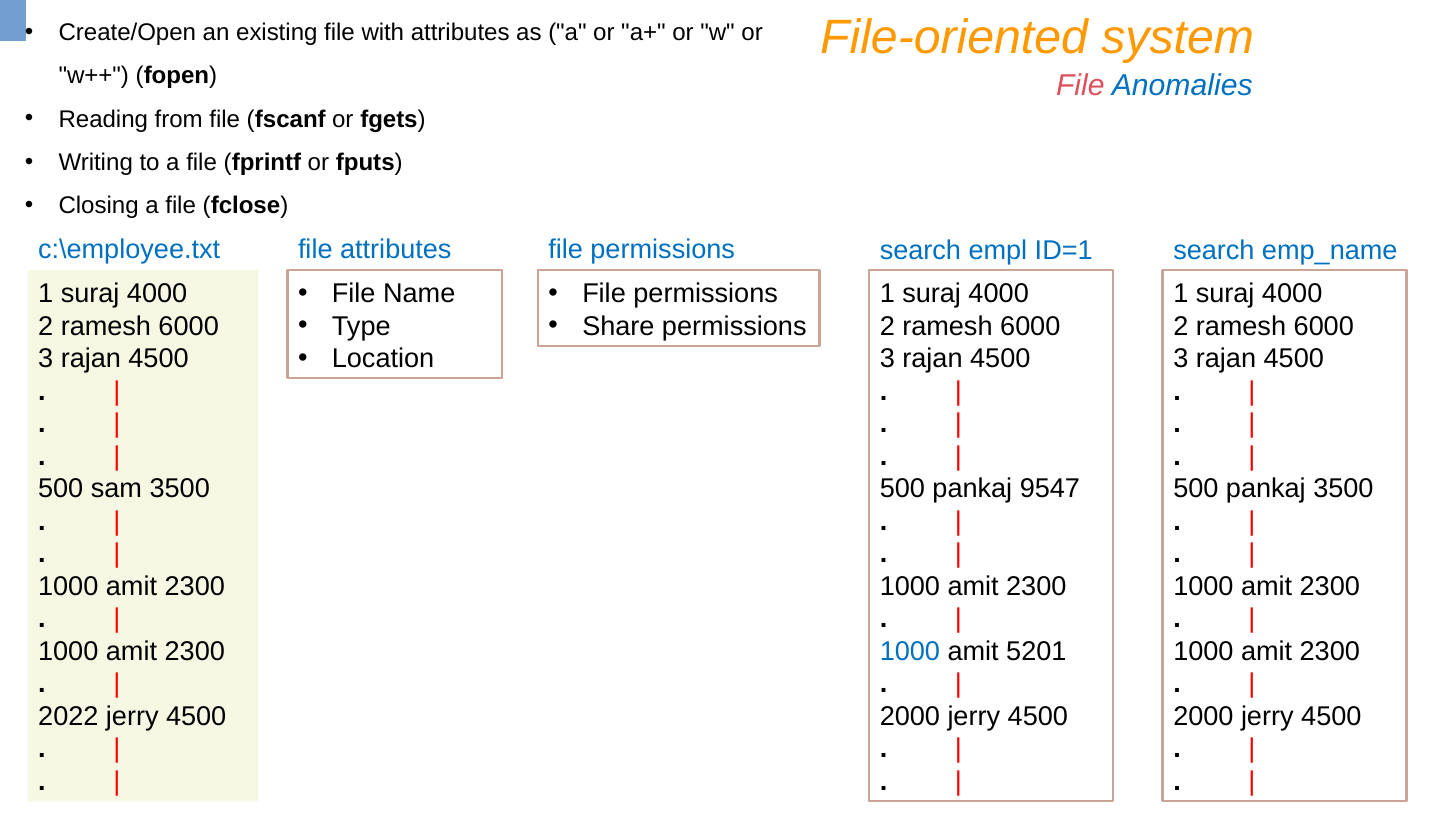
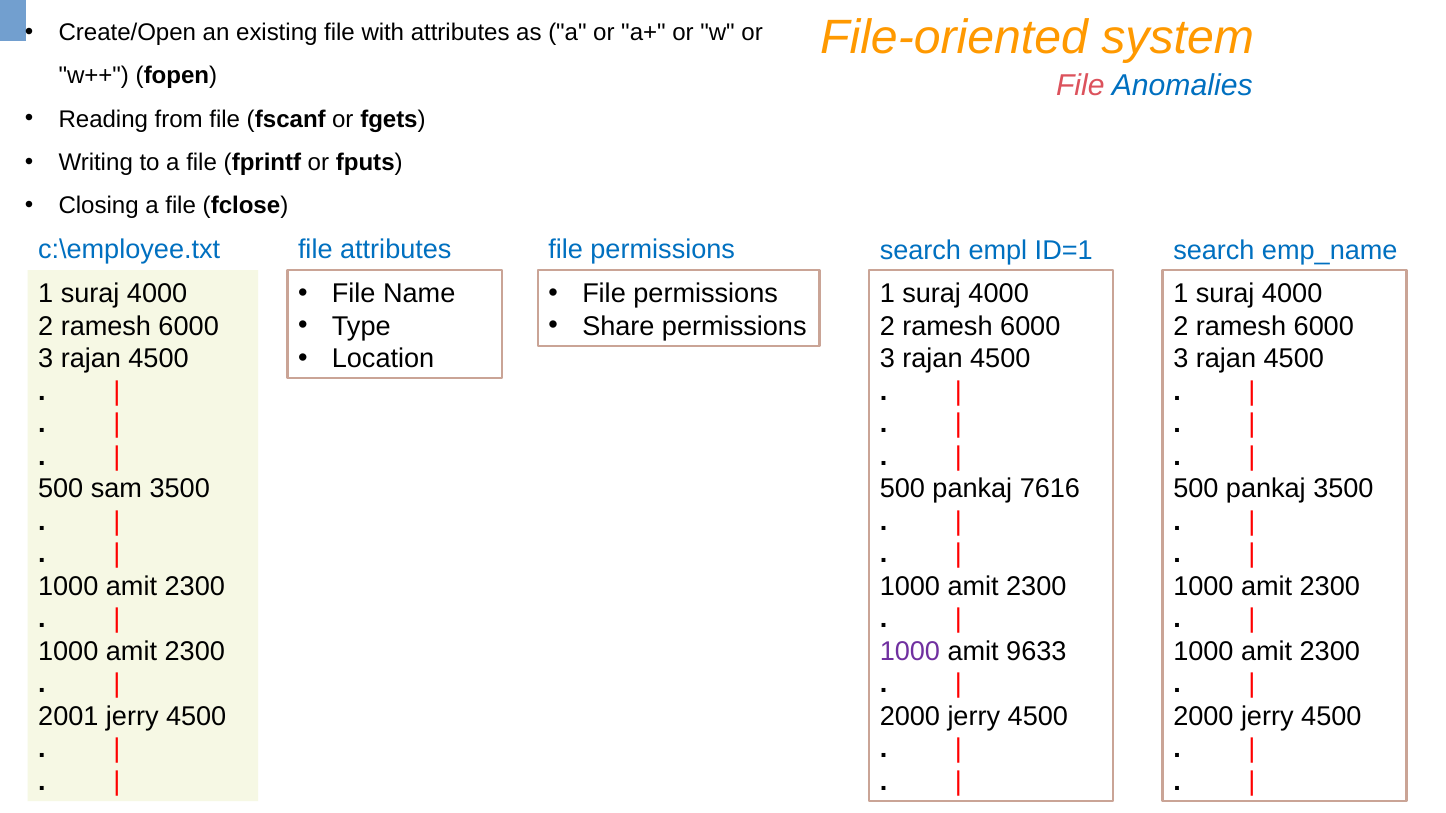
9547: 9547 -> 7616
1000 at (910, 652) colour: blue -> purple
5201: 5201 -> 9633
2022: 2022 -> 2001
